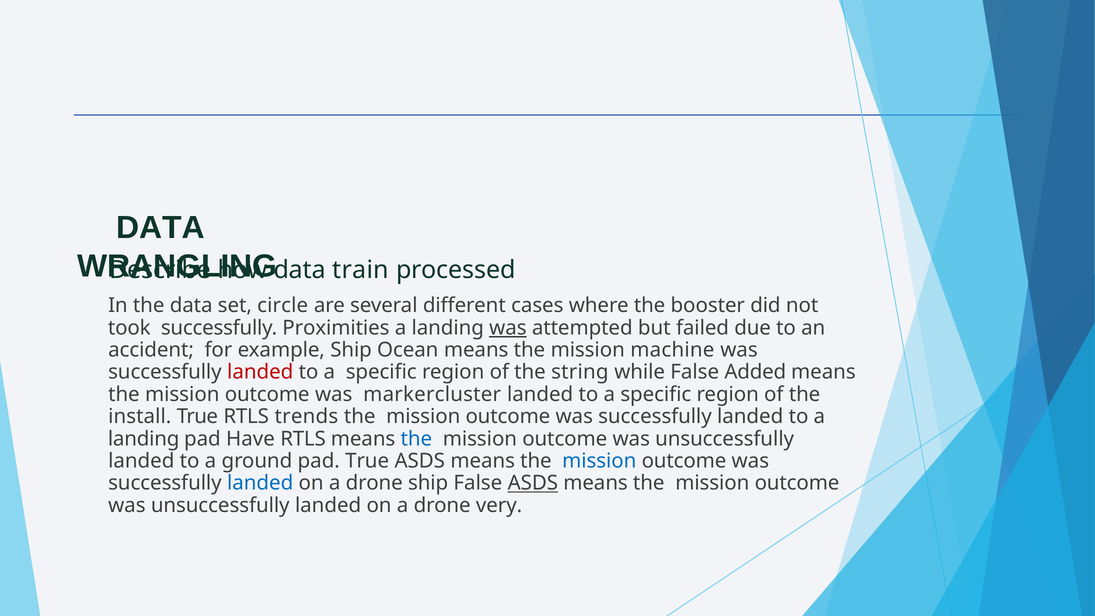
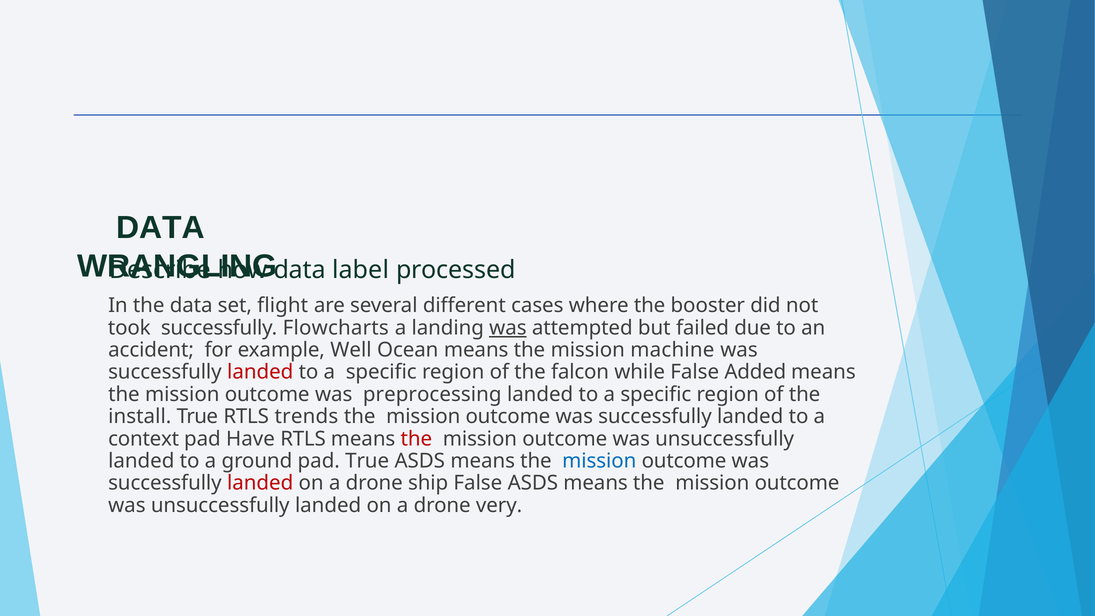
train: train -> label
circle: circle -> flight
Proximities: Proximities -> Flowcharts
example Ship: Ship -> Well
string: string -> falcon
markercluster: markercluster -> preprocessing
landing at (144, 439): landing -> context
the at (416, 439) colour: blue -> red
landed at (260, 483) colour: blue -> red
ASDS at (533, 483) underline: present -> none
